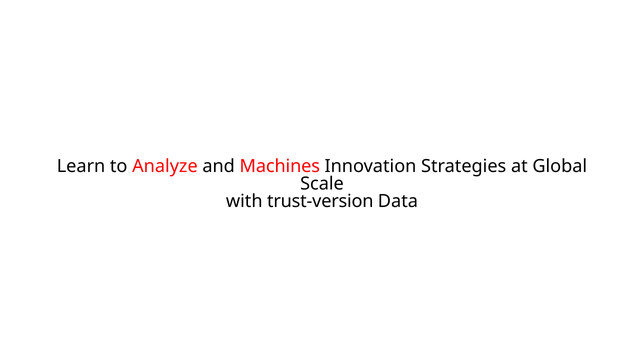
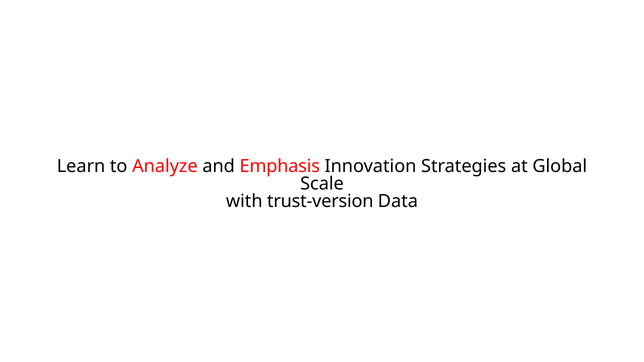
Machines: Machines -> Emphasis
